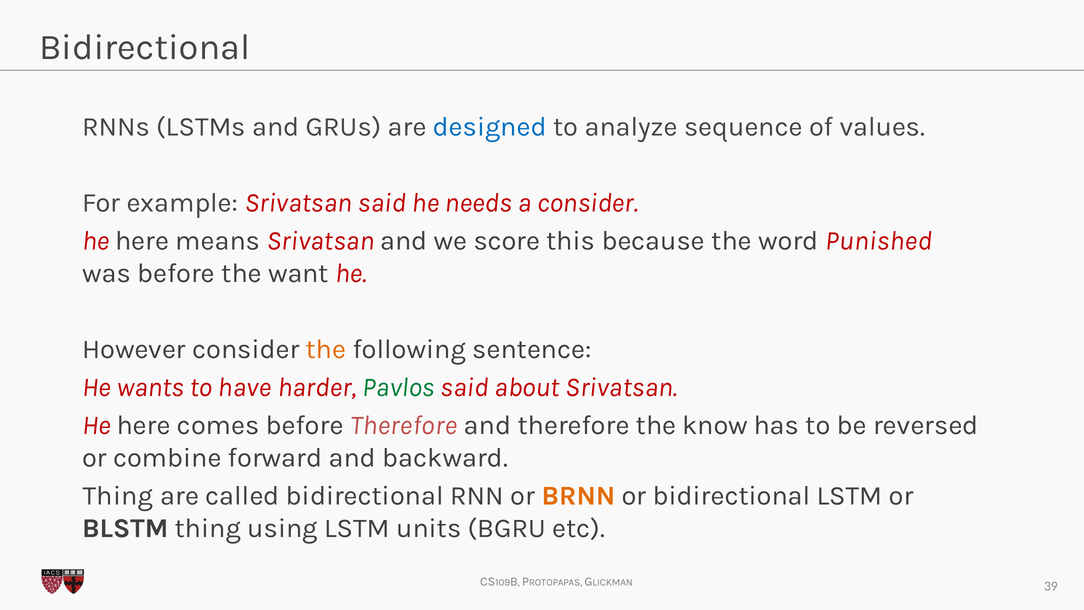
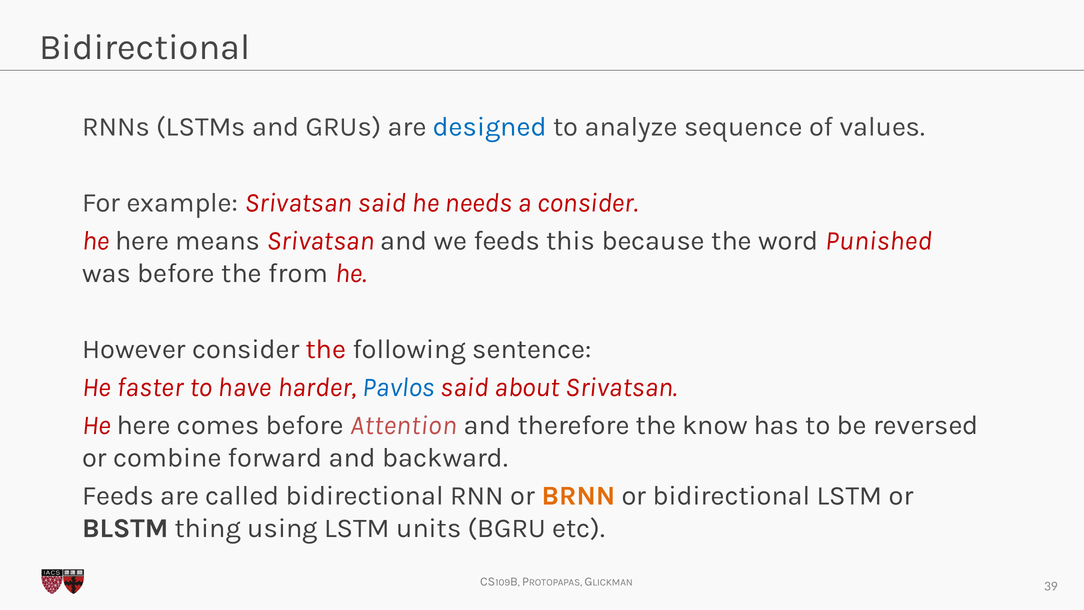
we score: score -> feeds
want: want -> from
the at (326, 349) colour: orange -> red
wants: wants -> faster
Pavlos colour: green -> blue
before Therefore: Therefore -> Attention
Thing at (118, 495): Thing -> Feeds
